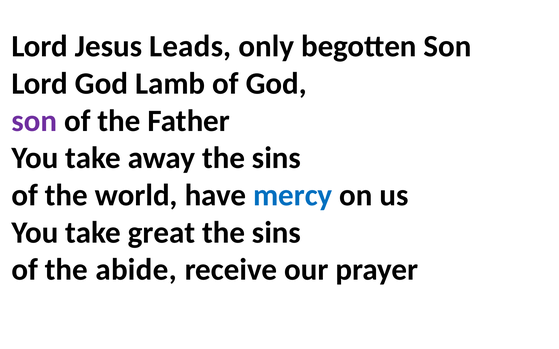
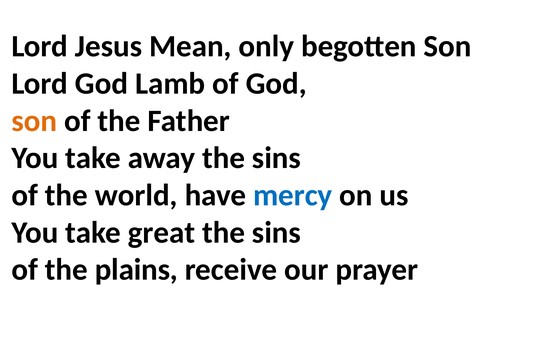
Leads: Leads -> Mean
son at (34, 121) colour: purple -> orange
abide: abide -> plains
